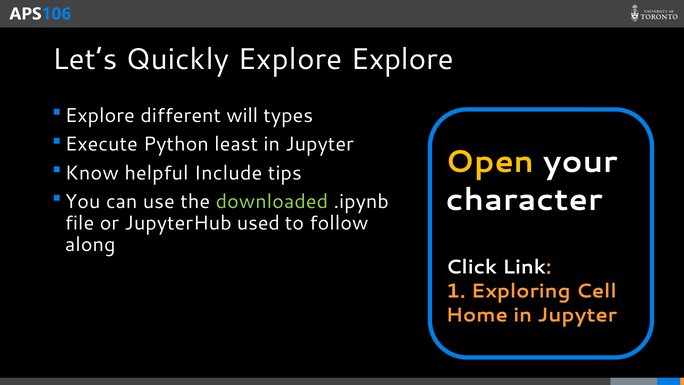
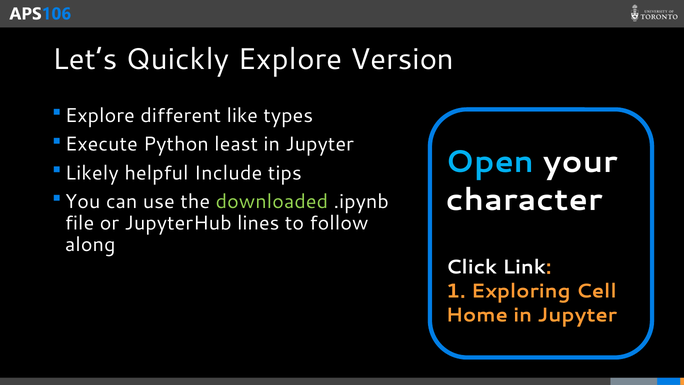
Explore Explore: Explore -> Version
will: will -> like
Open colour: yellow -> light blue
Know: Know -> Likely
used: used -> lines
